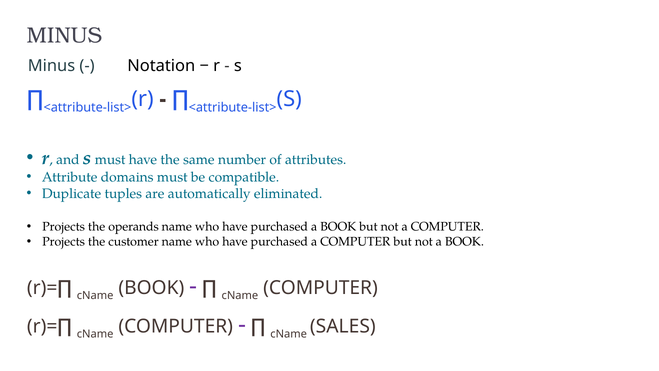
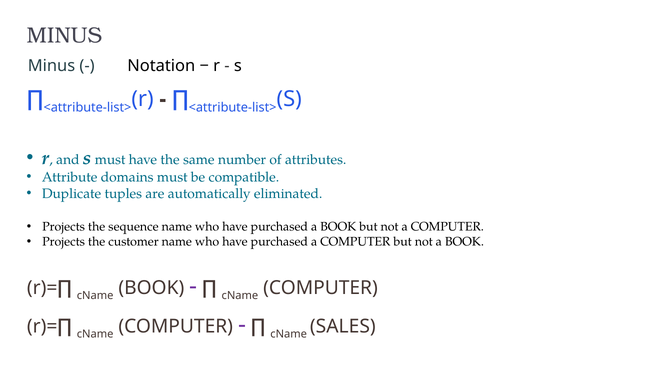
operands: operands -> sequence
